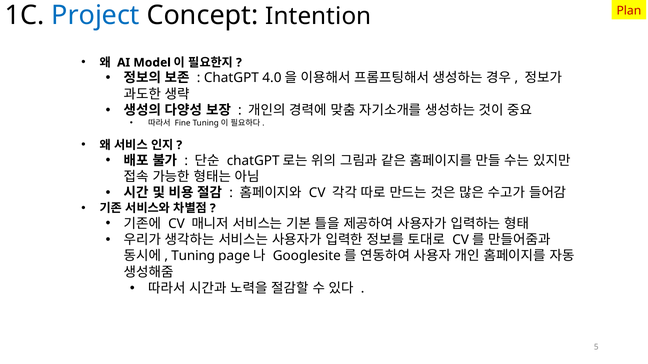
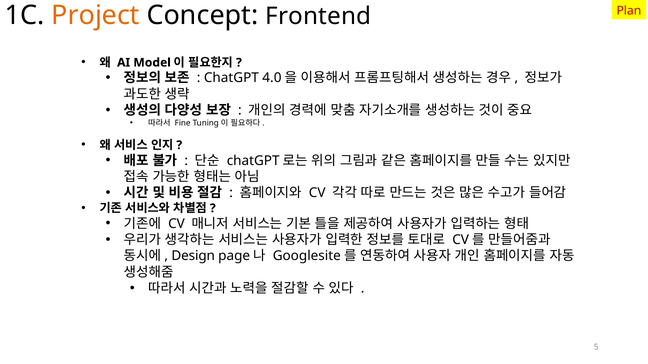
Project colour: blue -> orange
Intention: Intention -> Frontend
Tuning at (193, 256): Tuning -> Design
